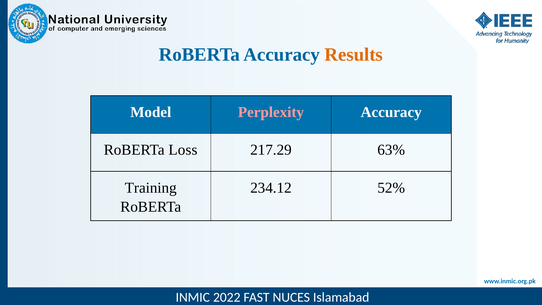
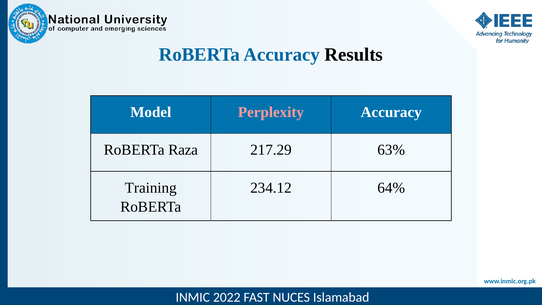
Results colour: orange -> black
Loss: Loss -> Raza
52%: 52% -> 64%
